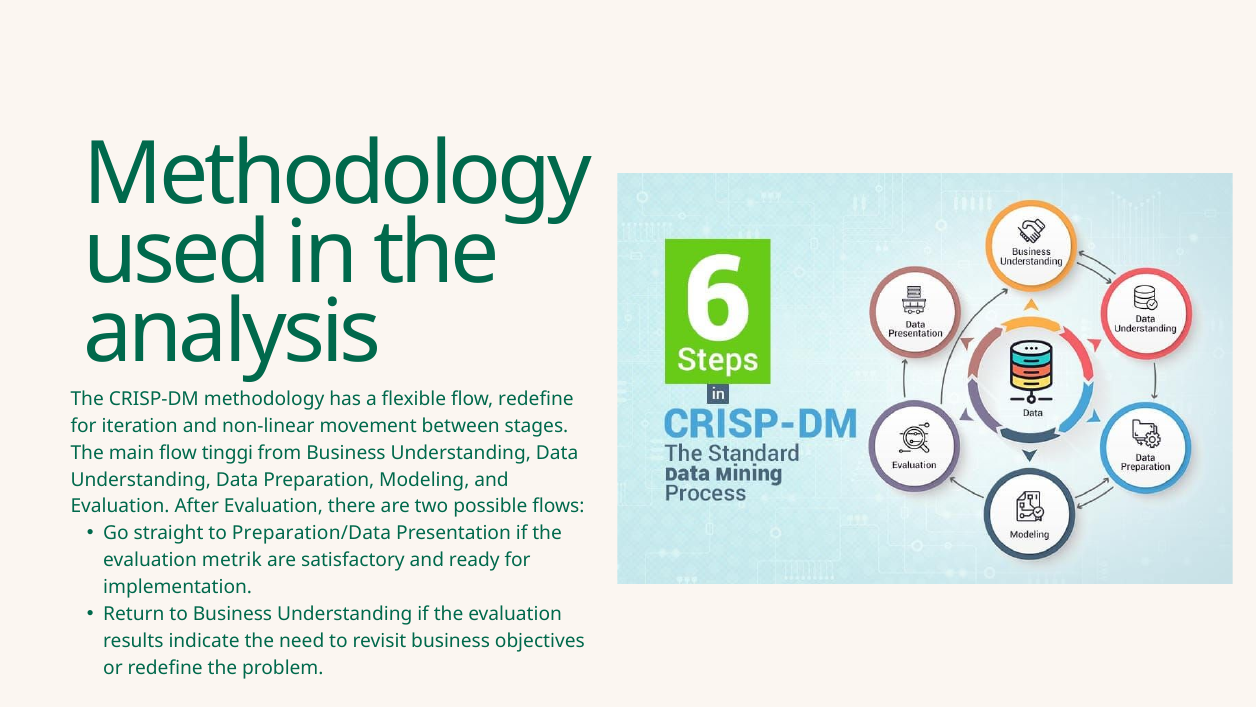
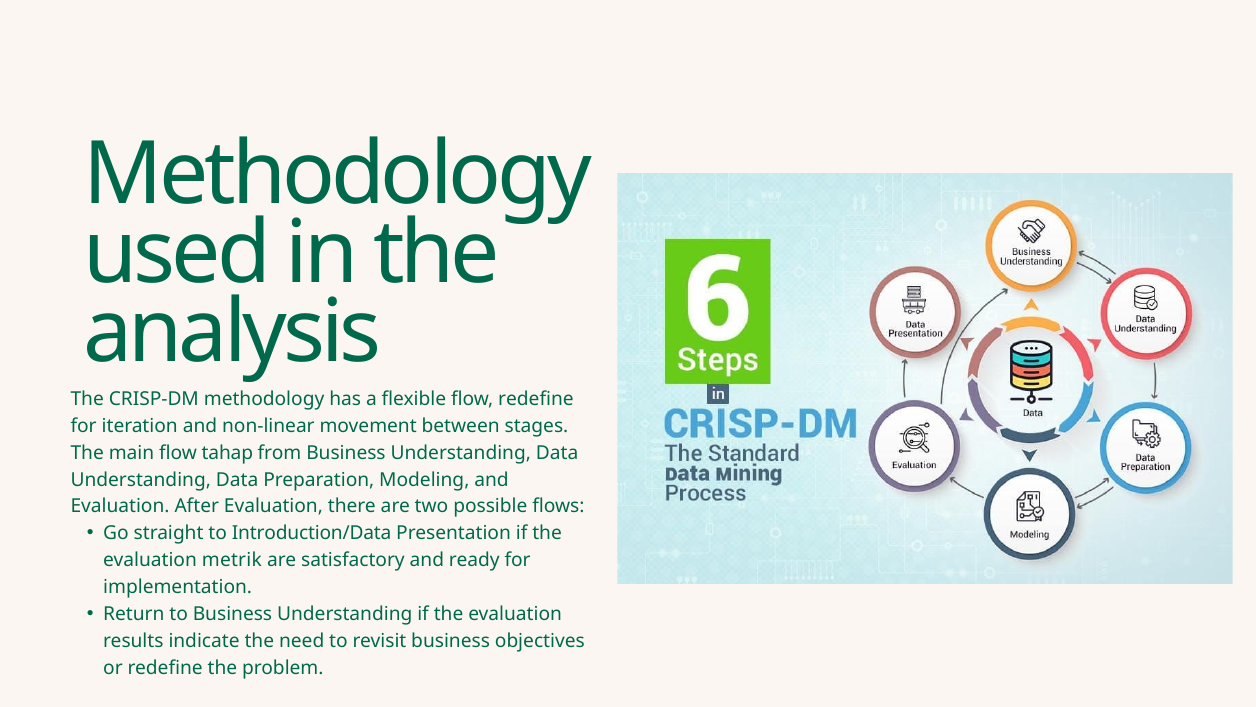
tinggi: tinggi -> tahap
Preparation/Data: Preparation/Data -> Introduction/Data
